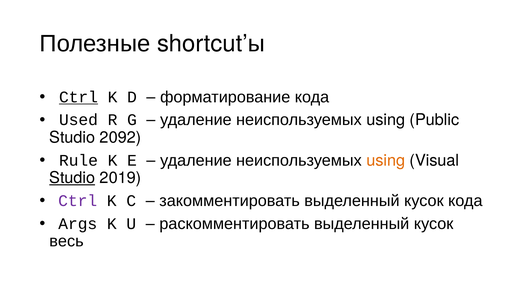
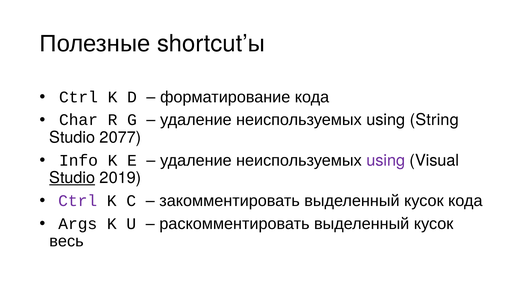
Ctrl at (78, 97) underline: present -> none
Used: Used -> Char
Public: Public -> String
2092: 2092 -> 2077
Rule: Rule -> Info
using at (386, 160) colour: orange -> purple
